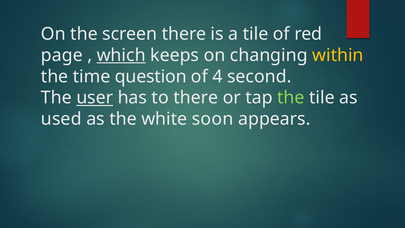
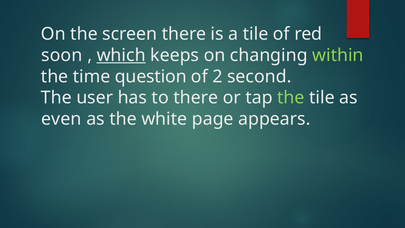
page: page -> soon
within colour: yellow -> light green
4: 4 -> 2
user underline: present -> none
used: used -> even
soon: soon -> page
